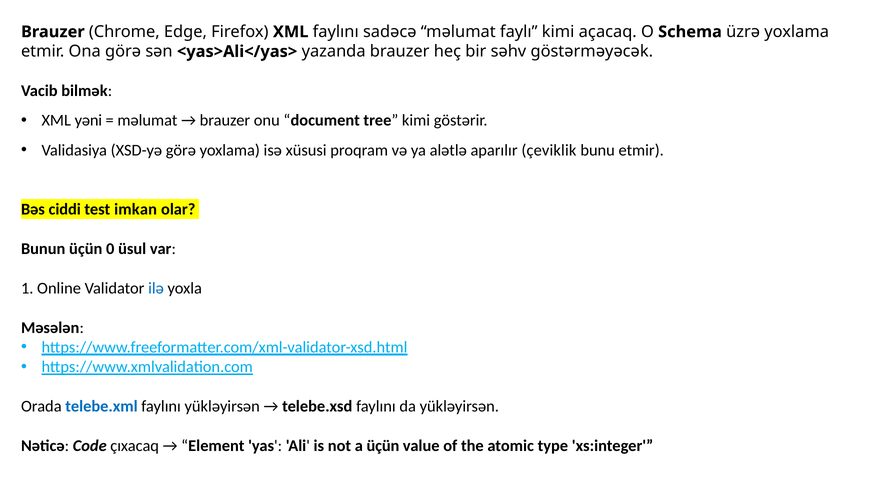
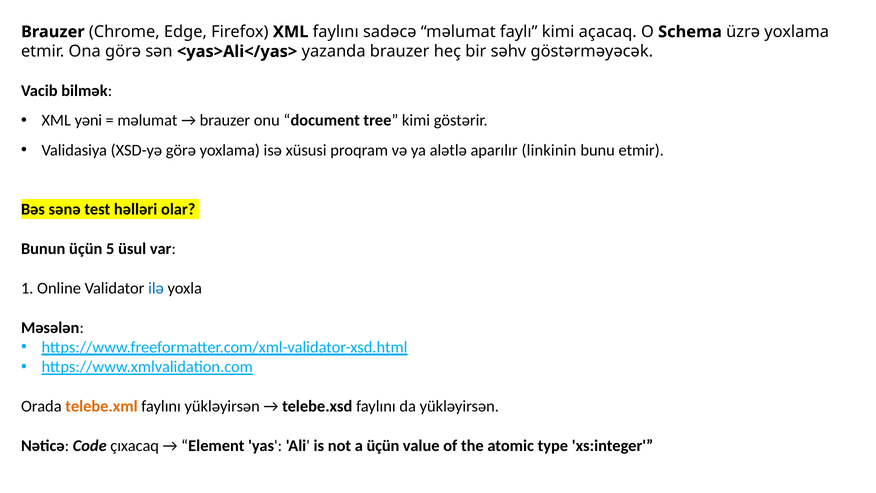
çeviklik: çeviklik -> linkinin
ciddi: ciddi -> sənə
imkan: imkan -> həlləri
0: 0 -> 5
telebe.xml colour: blue -> orange
